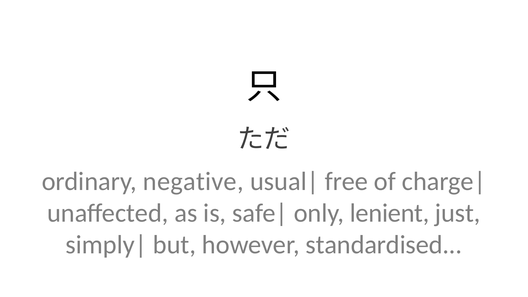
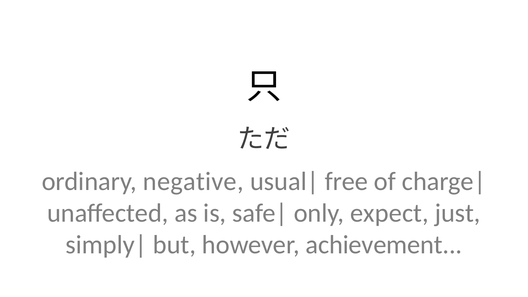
lenient: lenient -> expect
standardised: standardised -> achievement
